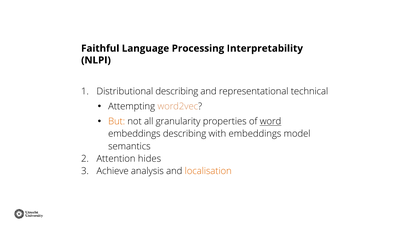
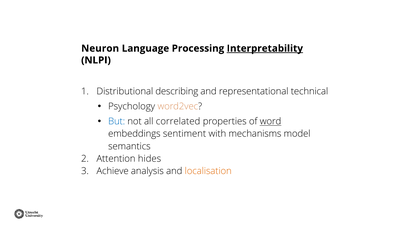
Faithful: Faithful -> Neuron
Interpretability underline: none -> present
Attempting: Attempting -> Psychology
But colour: orange -> blue
granularity: granularity -> correlated
embeddings describing: describing -> sentiment
with embeddings: embeddings -> mechanisms
